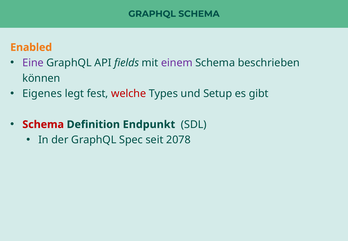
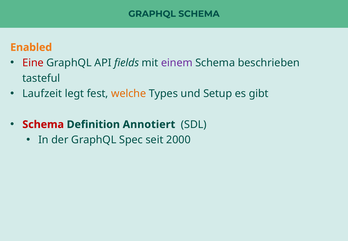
Eine colour: purple -> red
können: können -> tasteful
Eigenes: Eigenes -> Laufzeit
welche colour: red -> orange
Endpunkt: Endpunkt -> Annotiert
2078: 2078 -> 2000
